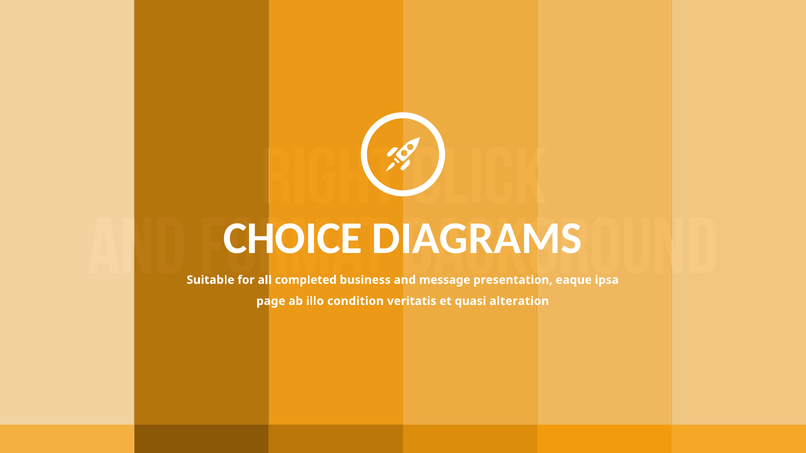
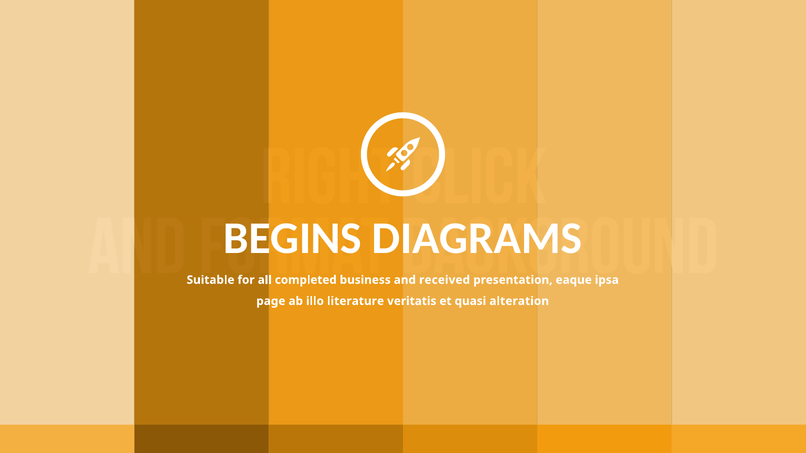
CHOICE: CHOICE -> BEGINS
message: message -> received
condition: condition -> literature
